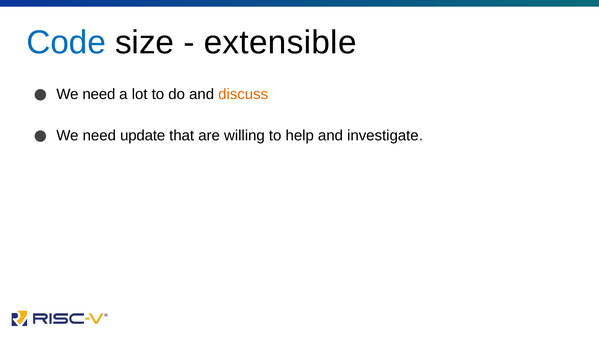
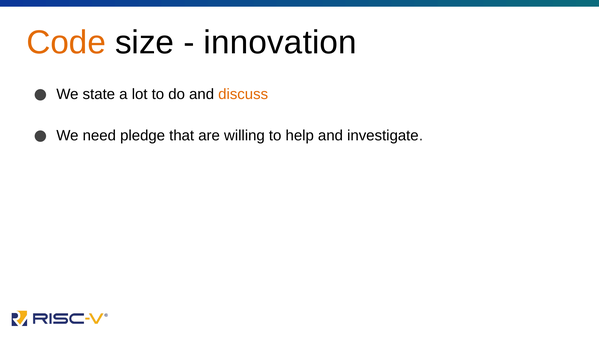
Code colour: blue -> orange
extensible: extensible -> innovation
need at (99, 94): need -> state
update: update -> pledge
